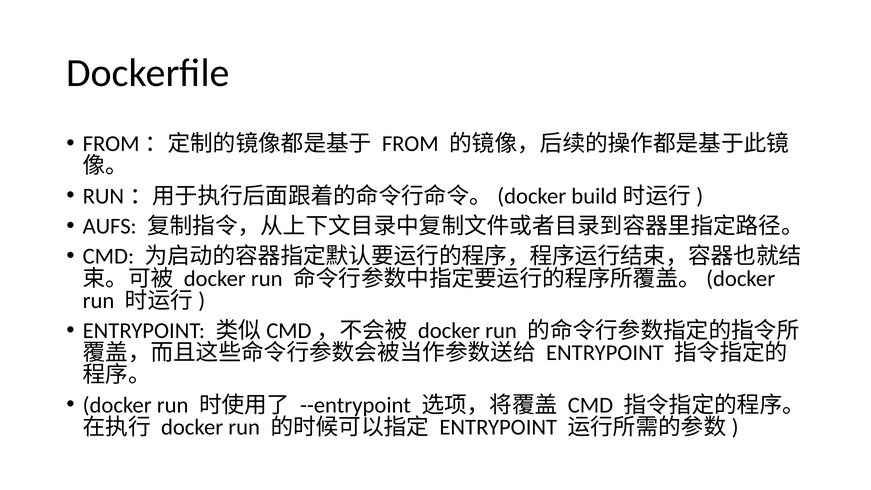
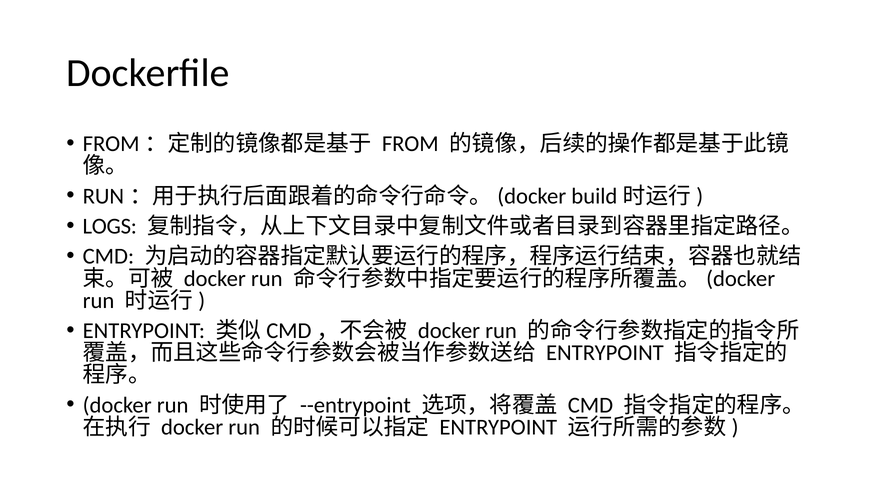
AUFS: AUFS -> LOGS
